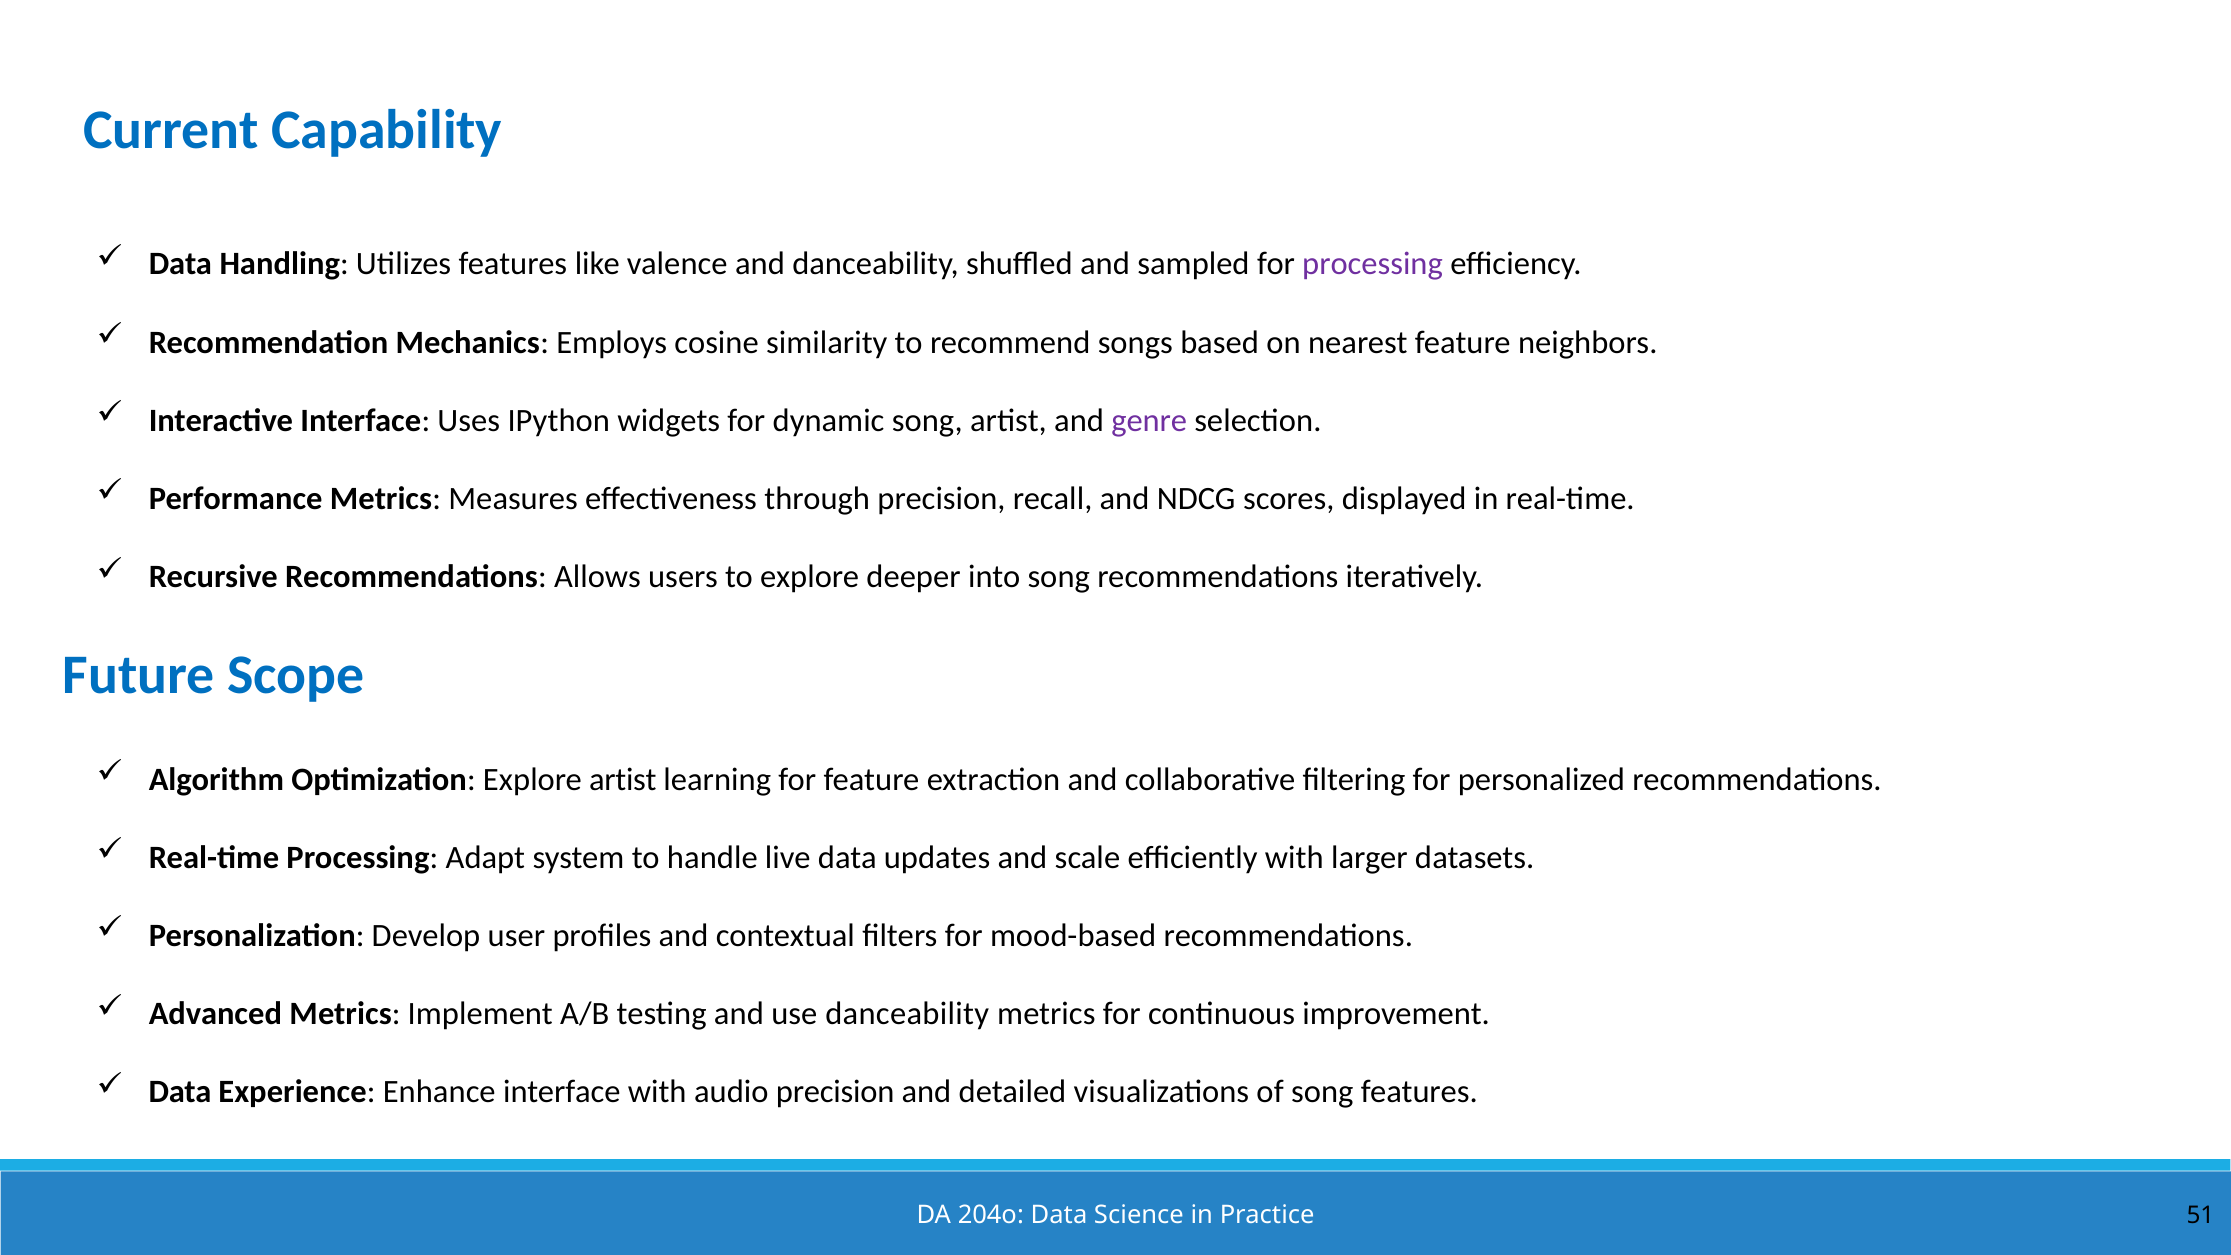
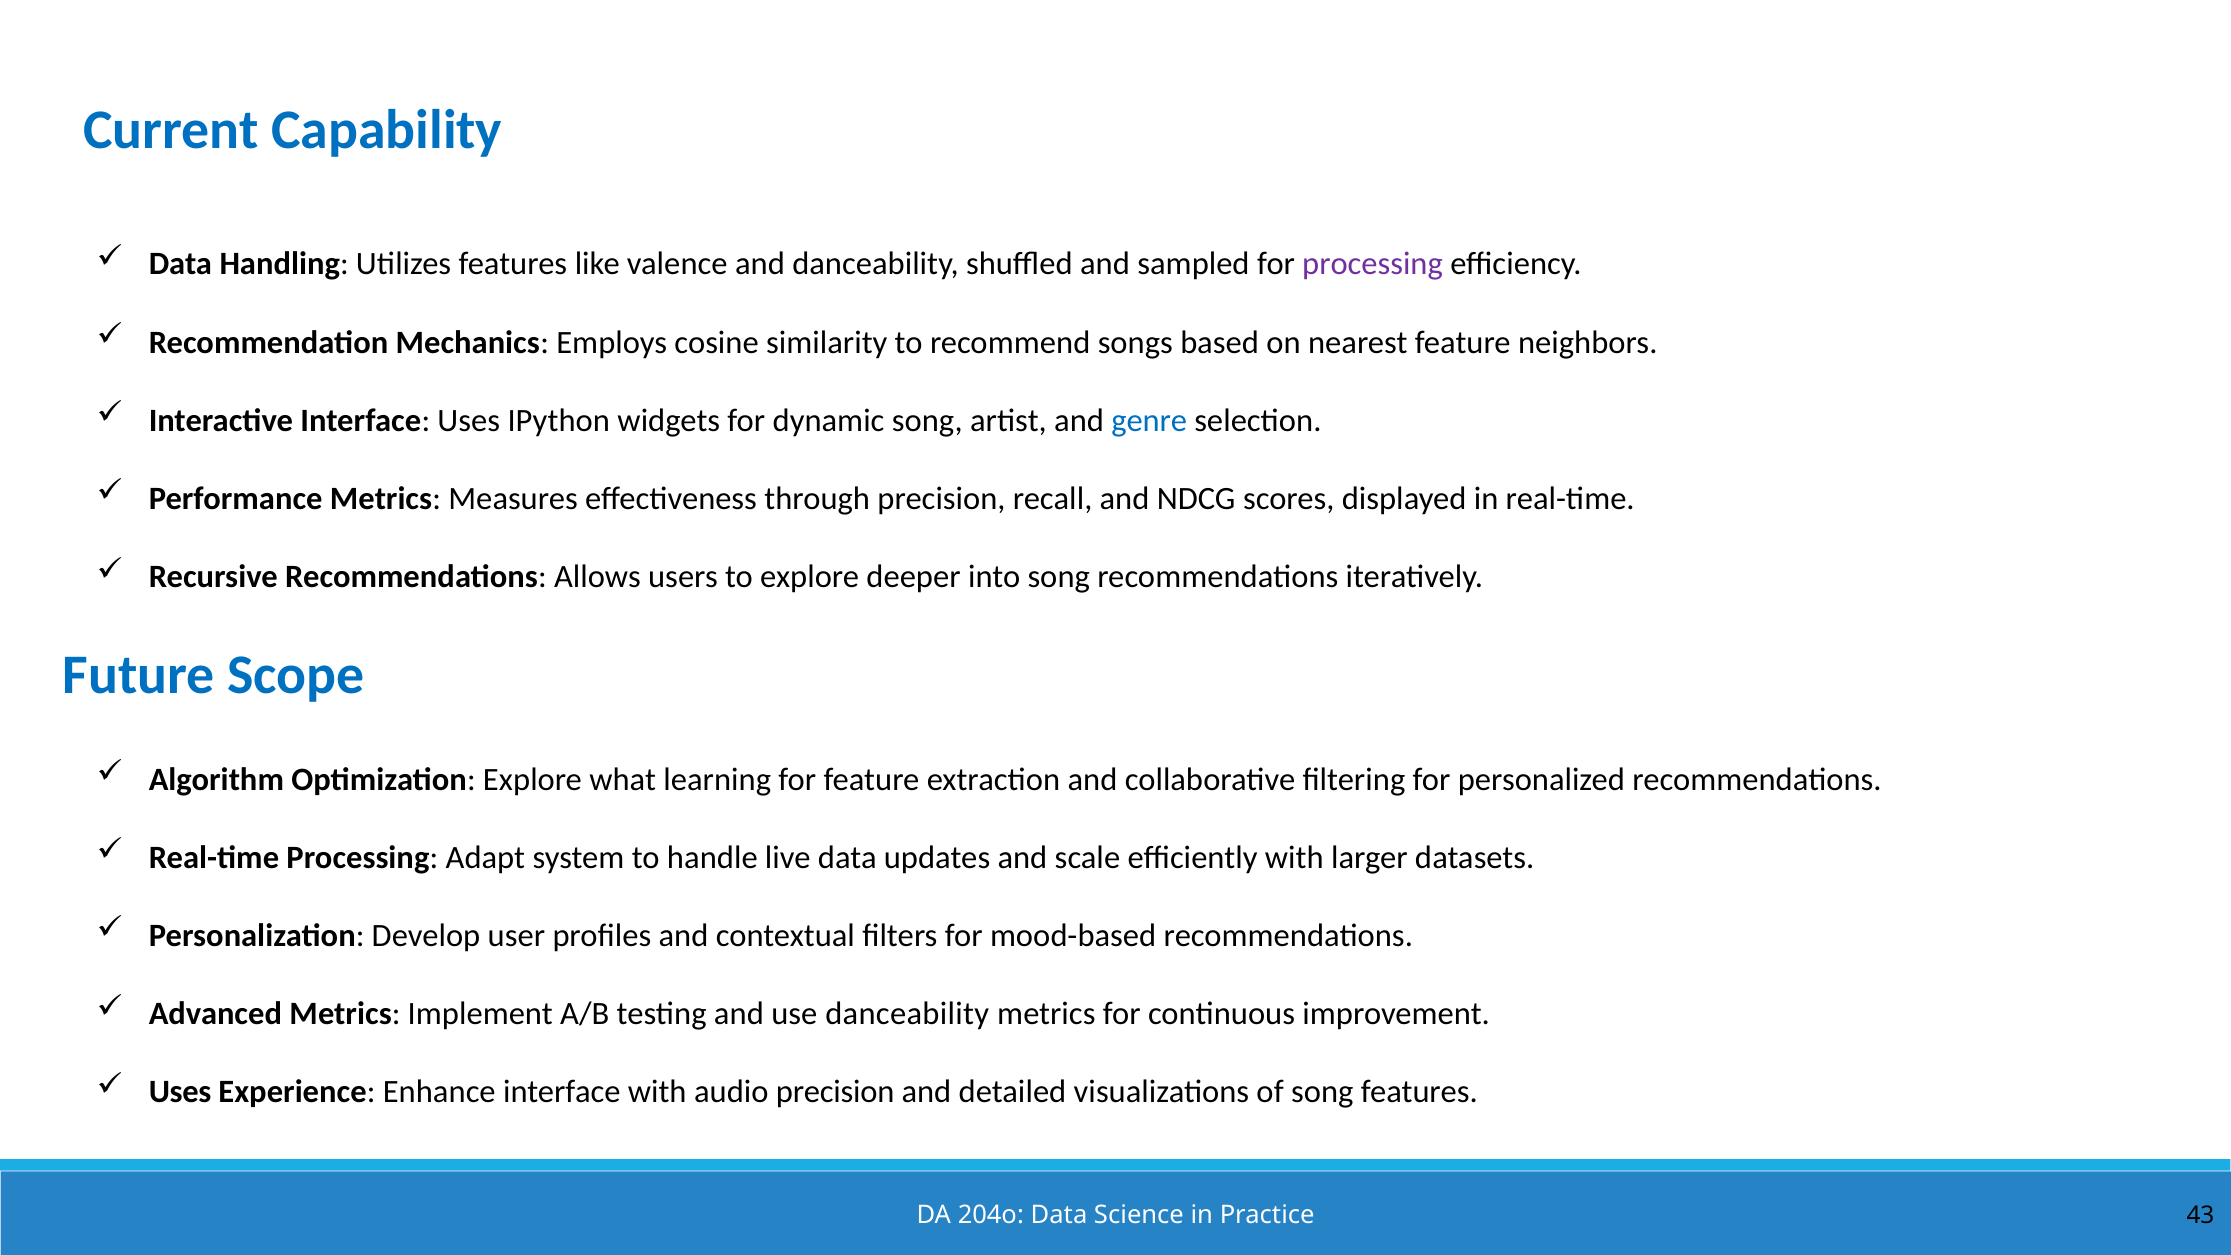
genre colour: purple -> blue
Explore artist: artist -> what
Data at (180, 1092): Data -> Uses
51: 51 -> 43
